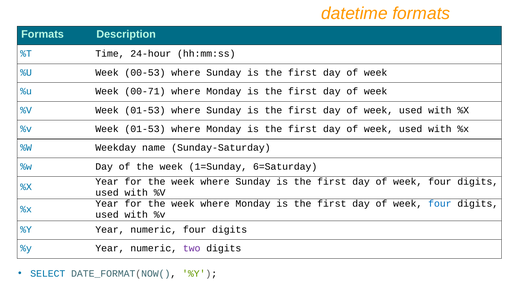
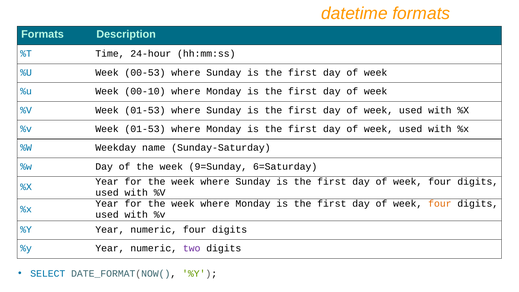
00-71: 00-71 -> 00-10
1=Sunday: 1=Sunday -> 9=Sunday
four at (440, 204) colour: blue -> orange
